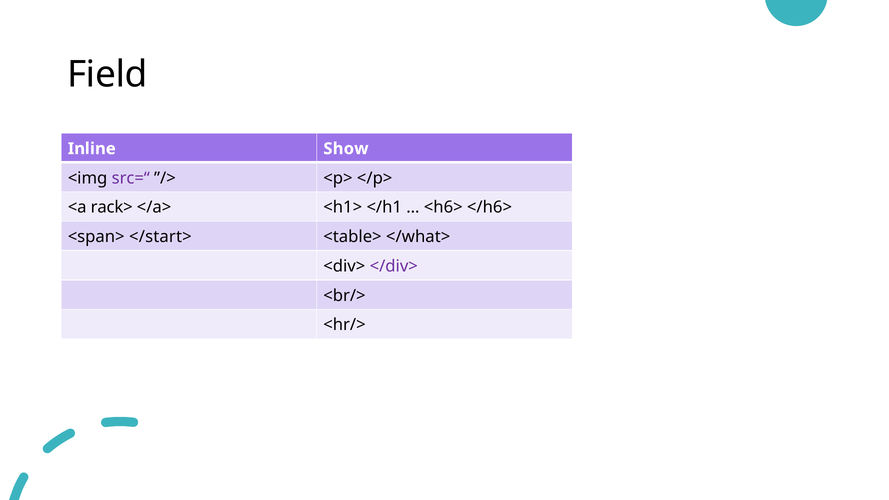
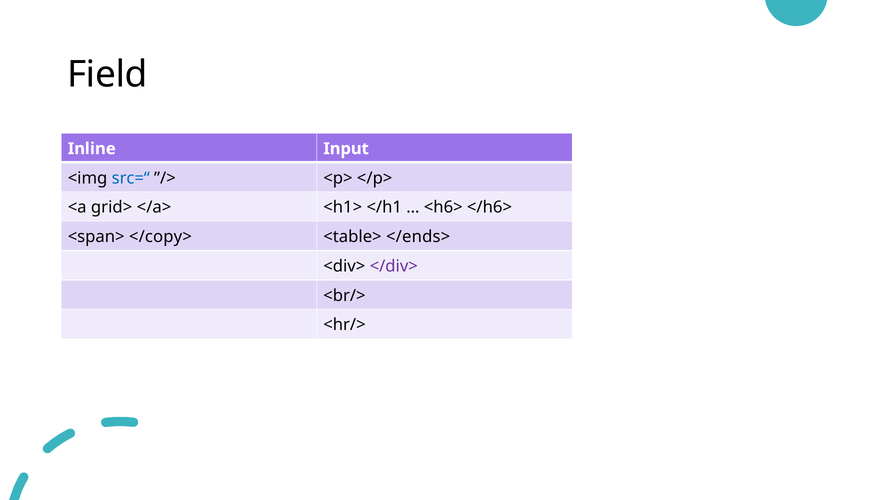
Show: Show -> Input
src=“ colour: purple -> blue
rack>: rack> -> grid>
</start>: </start> -> </copy>
</what>: </what> -> </ends>
